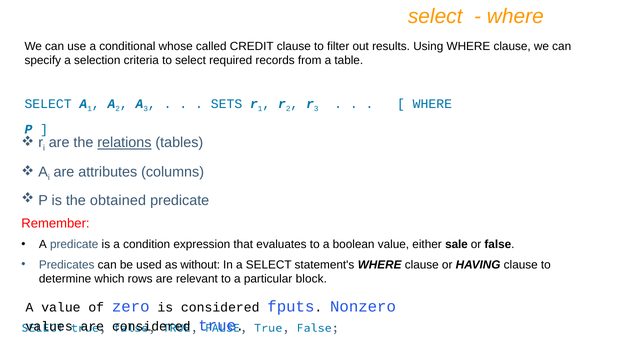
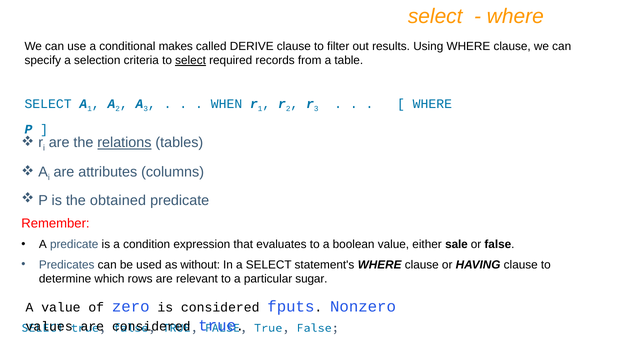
whose: whose -> makes
CREDIT: CREDIT -> DERIVE
select at (191, 60) underline: none -> present
SETS: SETS -> WHEN
block: block -> sugar
